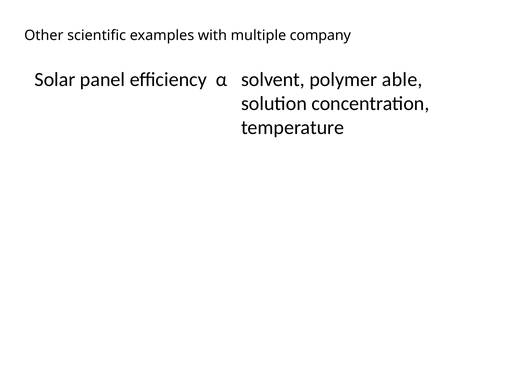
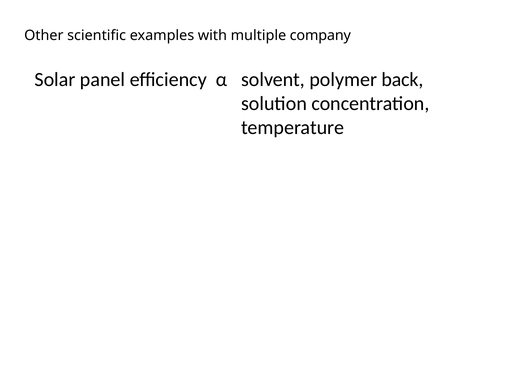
able: able -> back
